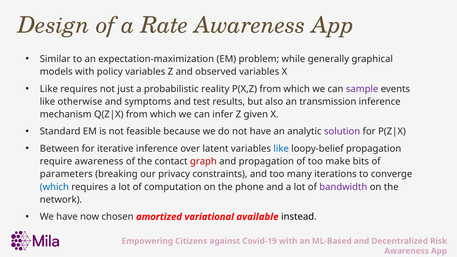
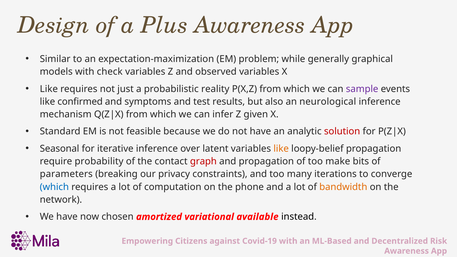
Rate: Rate -> Plus
policy: policy -> check
otherwise: otherwise -> confirmed
transmission: transmission -> neurological
solution colour: purple -> red
Between: Between -> Seasonal
like at (281, 149) colour: blue -> orange
require awareness: awareness -> probability
bandwidth colour: purple -> orange
